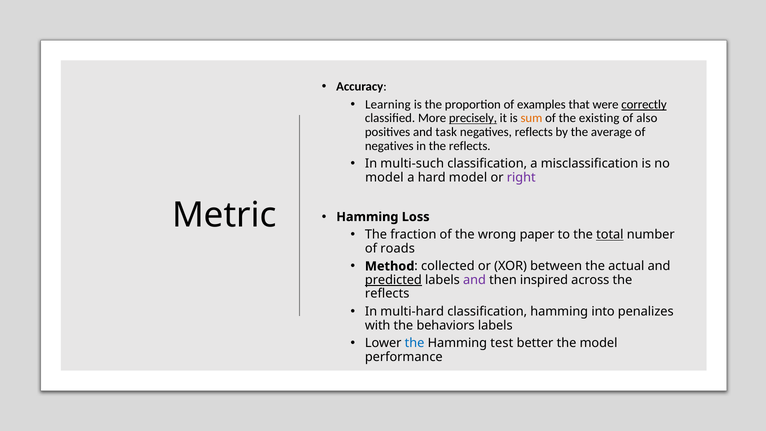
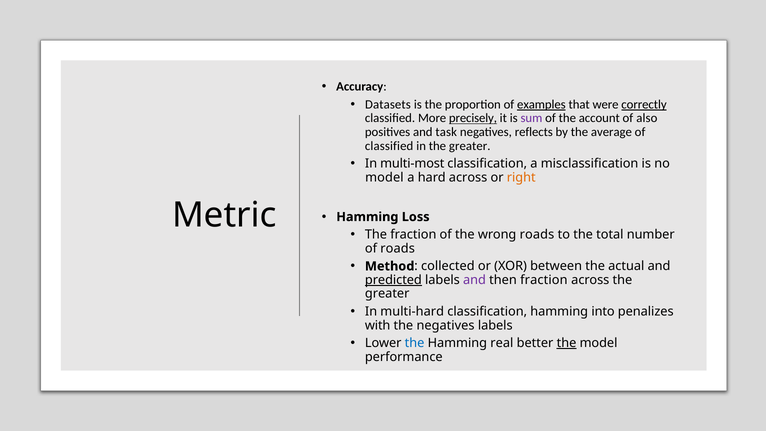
Learning: Learning -> Datasets
examples underline: none -> present
sum colour: orange -> purple
existing: existing -> account
negatives at (389, 146): negatives -> classified
in the reflects: reflects -> greater
multi-such: multi-such -> multi-most
hard model: model -> across
right colour: purple -> orange
wrong paper: paper -> roads
total underline: present -> none
then inspired: inspired -> fraction
reflects at (387, 294): reflects -> greater
the behaviors: behaviors -> negatives
test: test -> real
the at (567, 343) underline: none -> present
